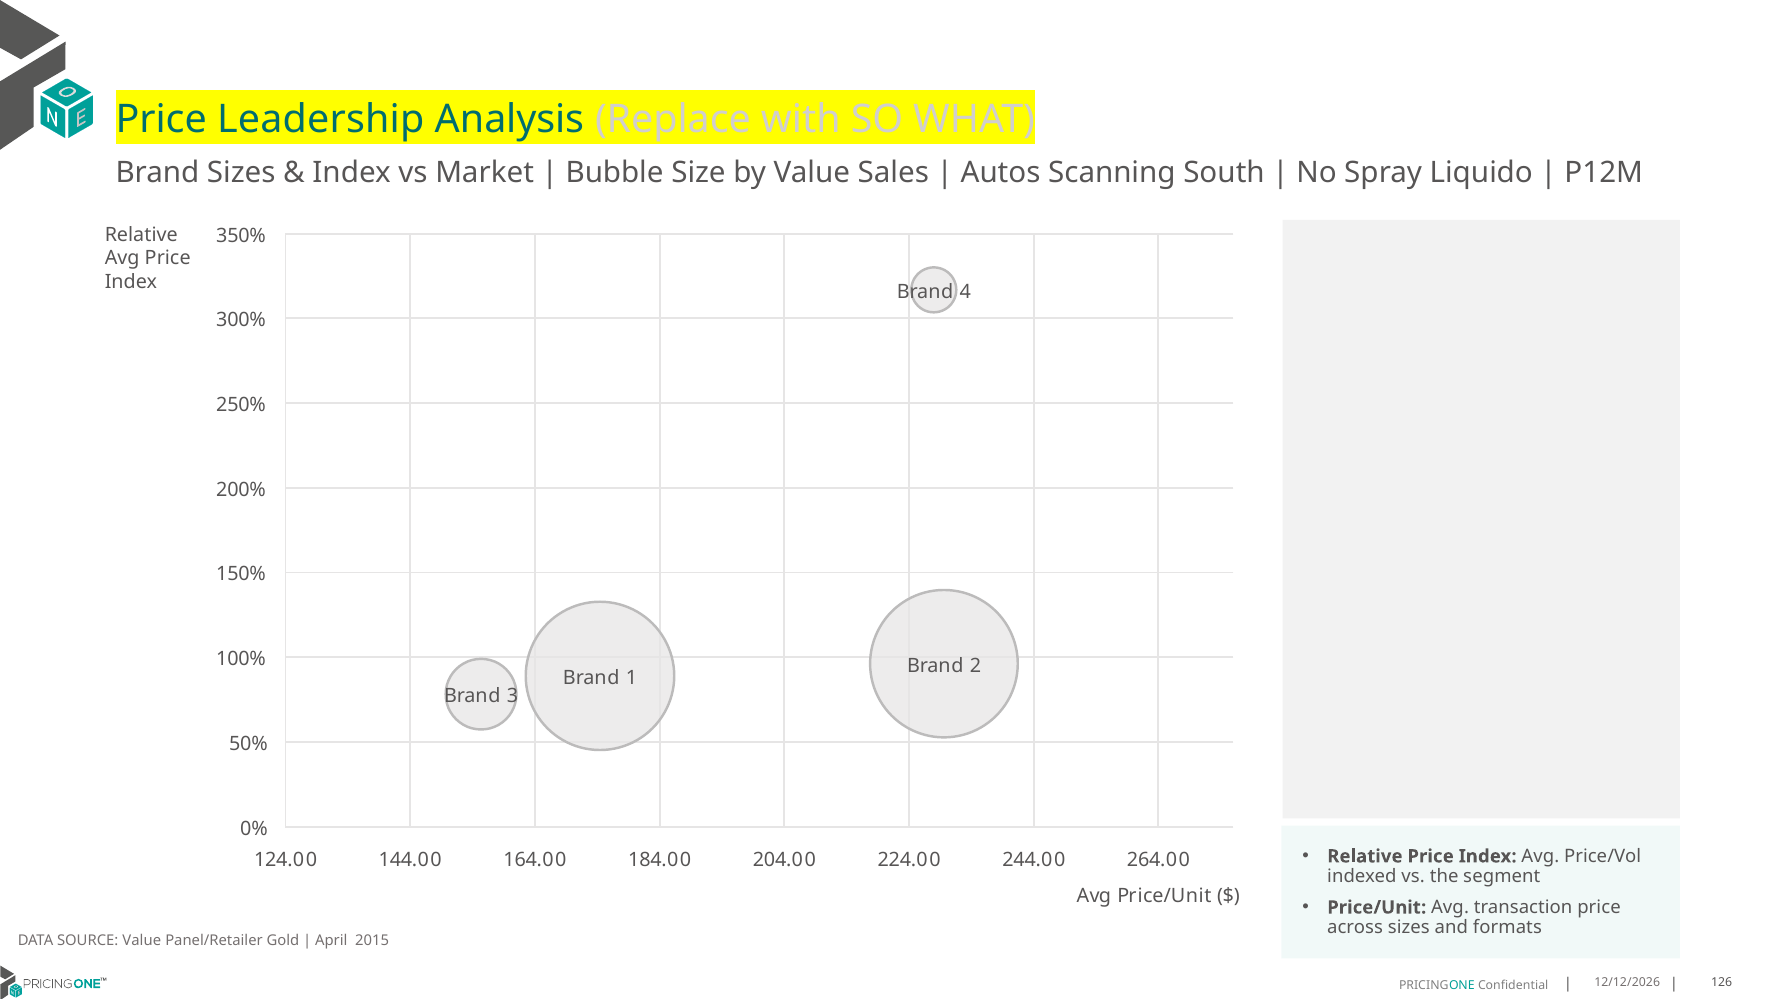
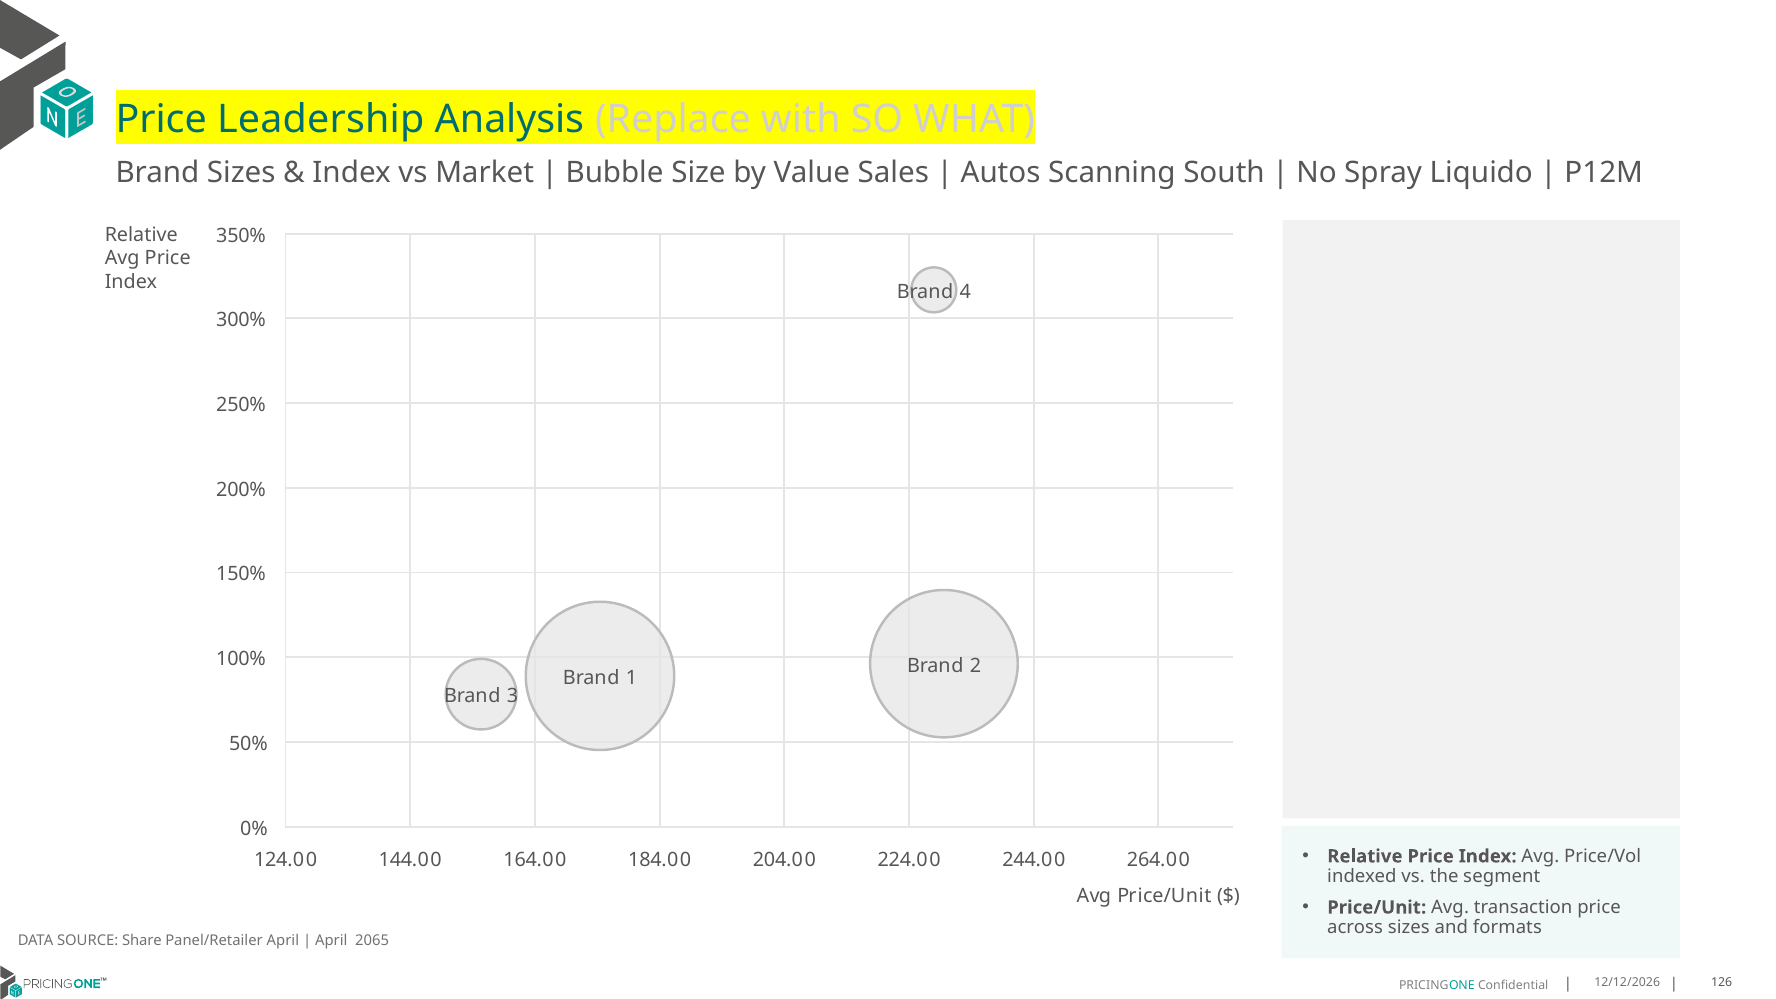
SOURCE Value: Value -> Share
Panel/Retailer Gold: Gold -> April
2015: 2015 -> 2065
